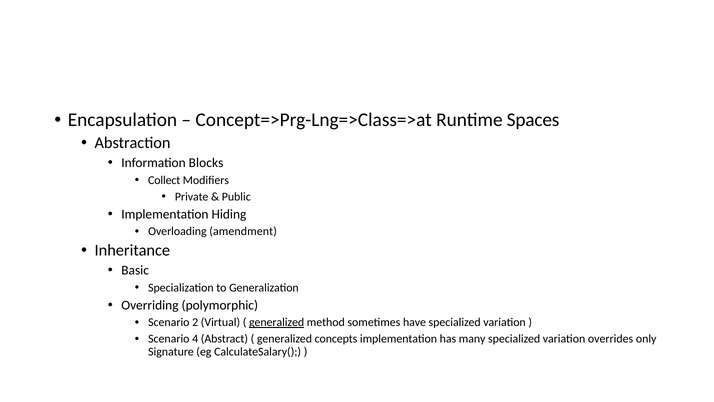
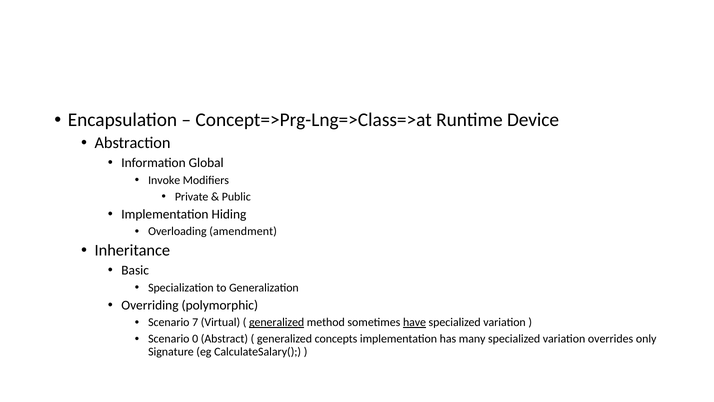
Spaces: Spaces -> Device
Blocks: Blocks -> Global
Collect: Collect -> Invoke
2: 2 -> 7
have underline: none -> present
4: 4 -> 0
